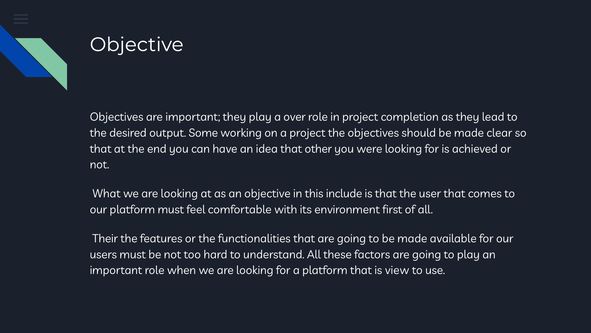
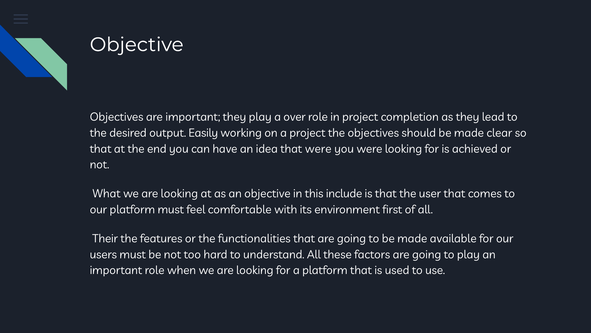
Some: Some -> Easily
that other: other -> were
view: view -> used
